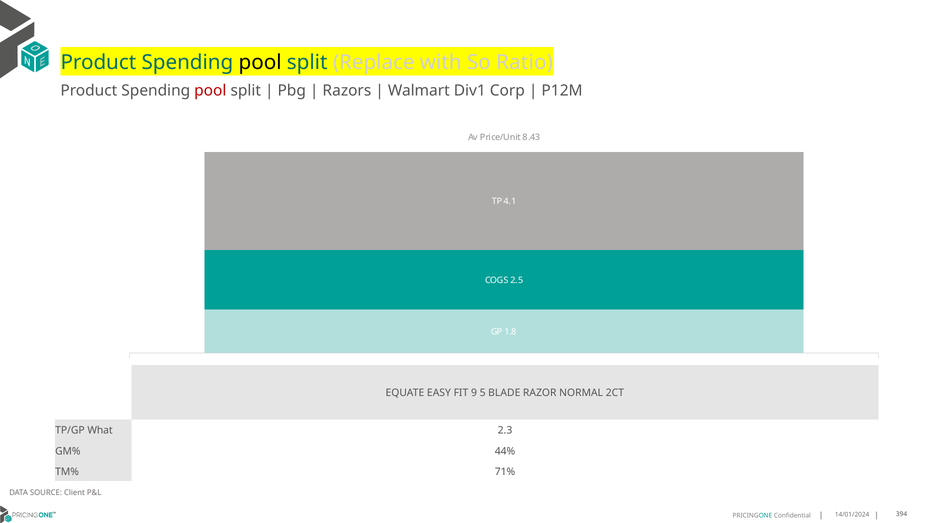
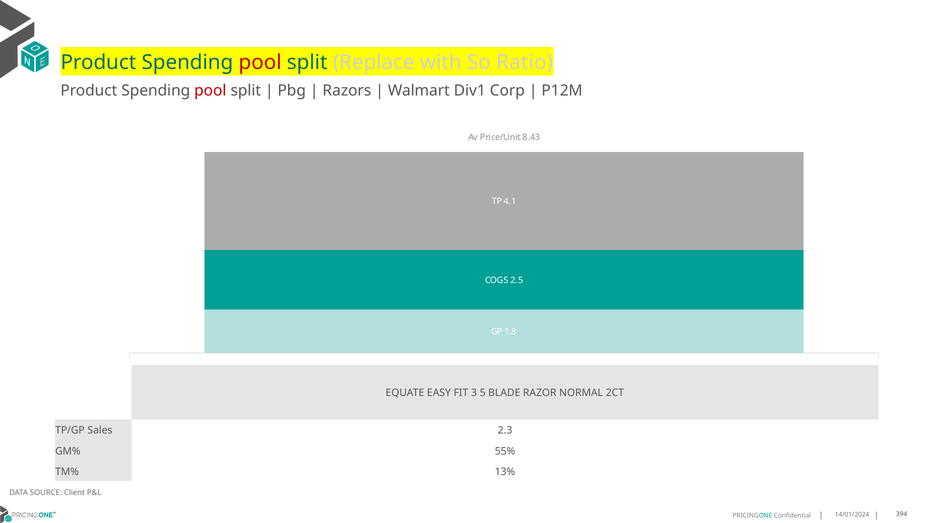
pool at (260, 62) colour: black -> red
9: 9 -> 3
What: What -> Sales
44%: 44% -> 55%
71%: 71% -> 13%
